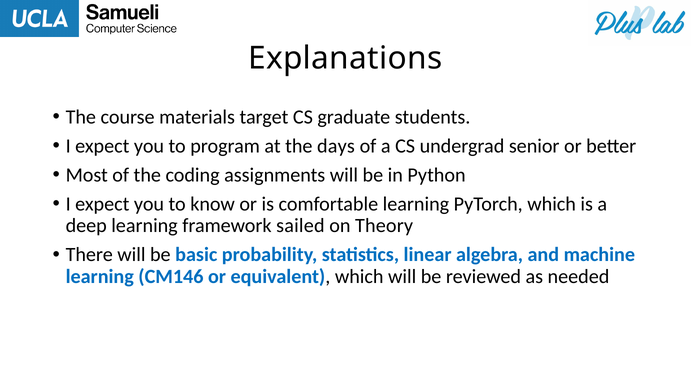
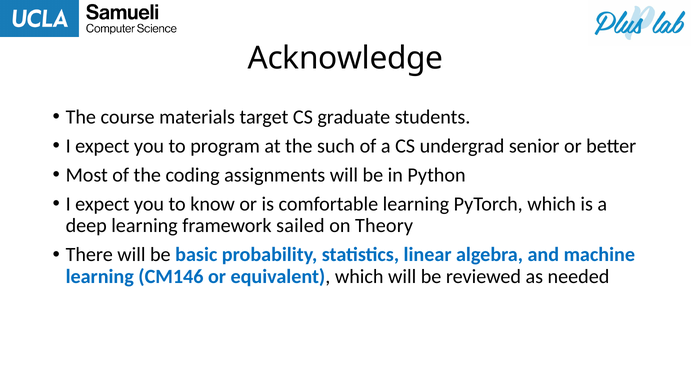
Explanations: Explanations -> Acknowledge
days: days -> such
